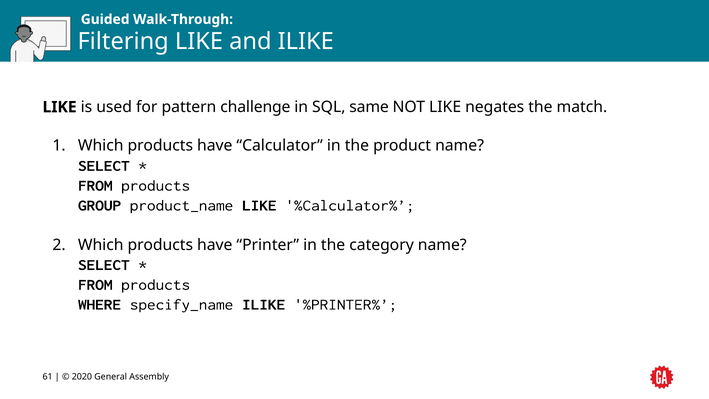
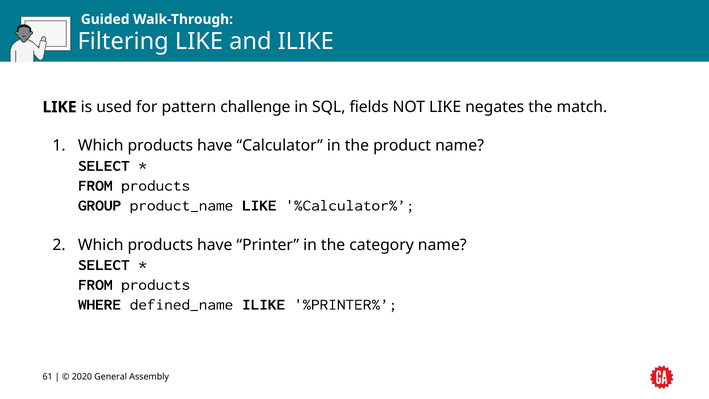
same: same -> fields
specify_name: specify_name -> defined_name
